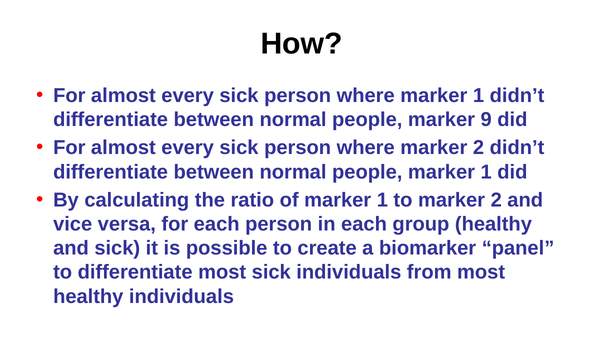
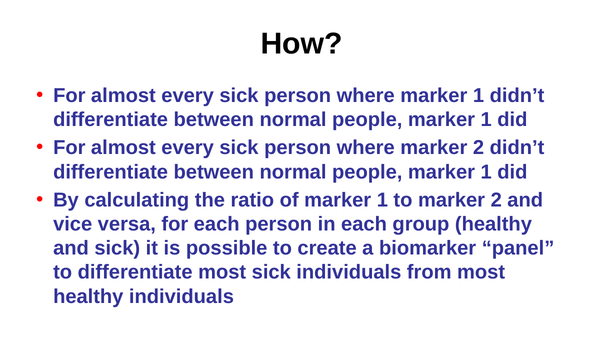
9 at (486, 120): 9 -> 1
